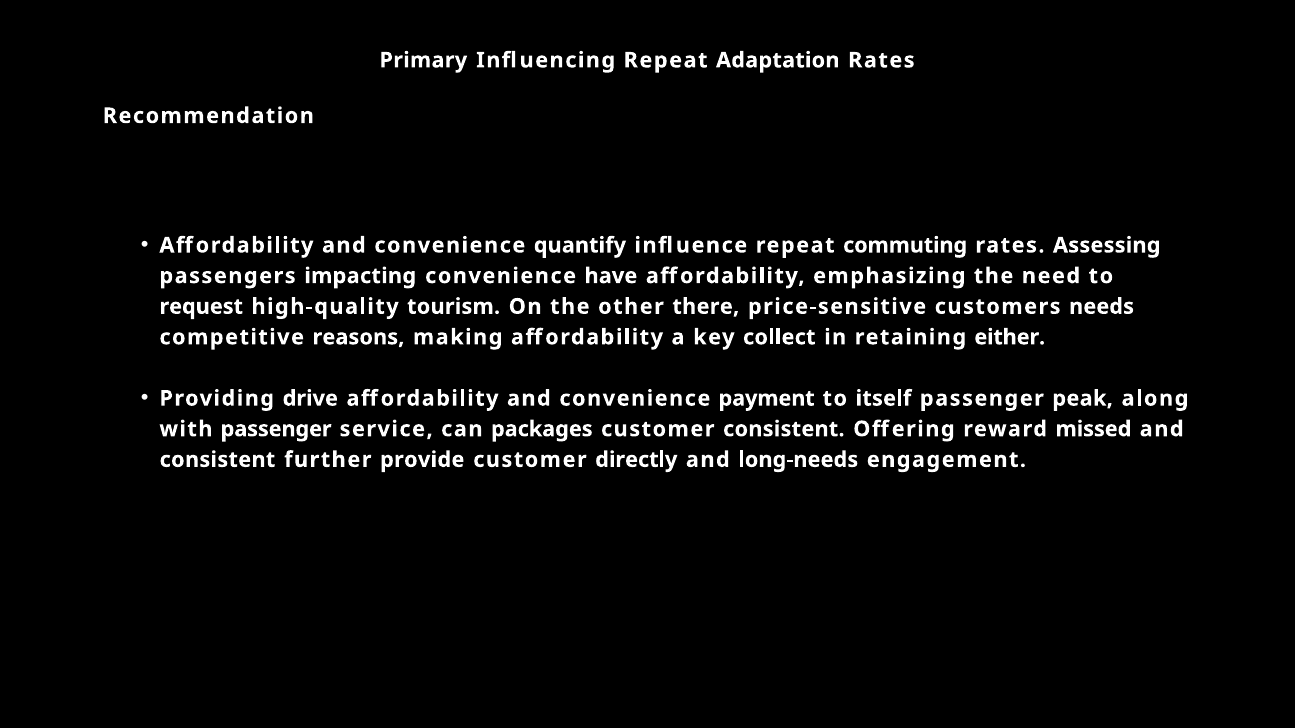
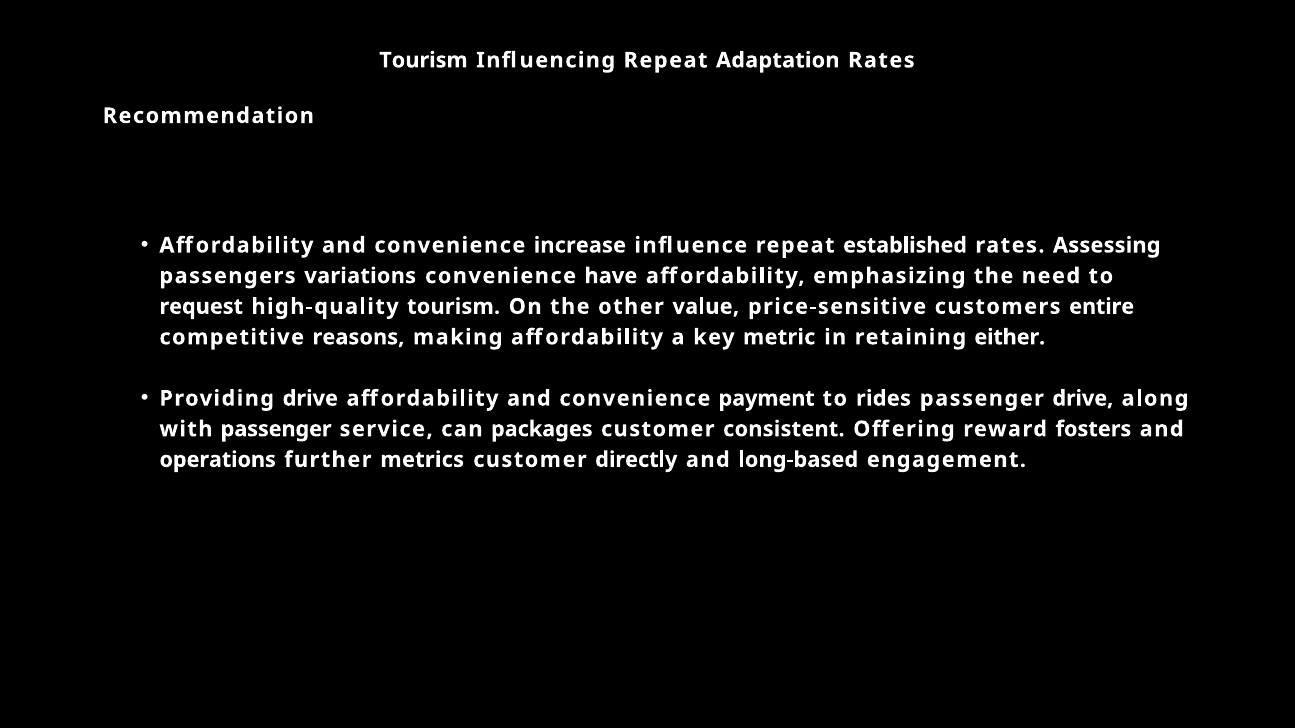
Primary at (423, 60): Primary -> Tourism
quantify: quantify -> increase
commuting: commuting -> established
impacting: impacting -> variations
there: there -> value
needs: needs -> entire
collect: collect -> metric
itself: itself -> rides
passenger peak: peak -> drive
missed: missed -> fosters
consistent at (217, 460): consistent -> operations
provide: provide -> metrics
long-needs: long-needs -> long-based
